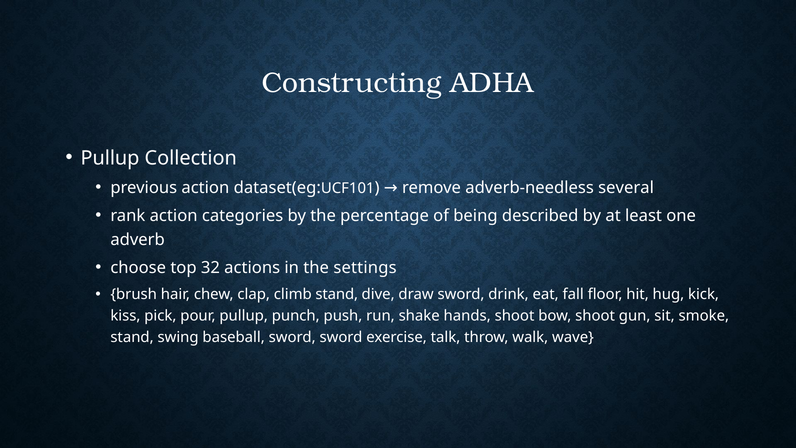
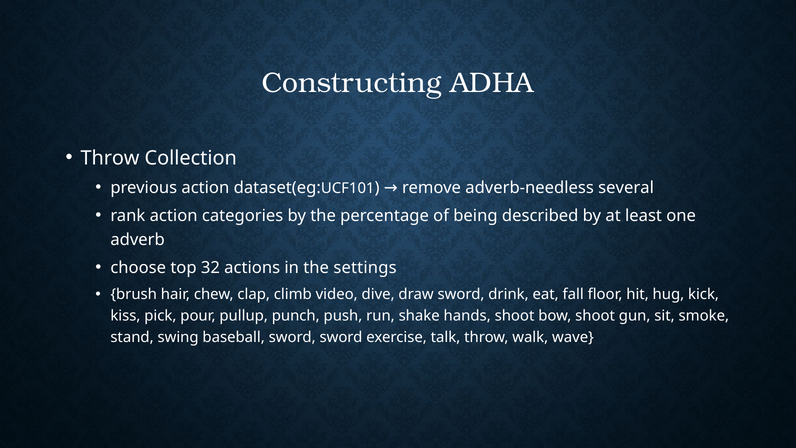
Pullup at (110, 158): Pullup -> Throw
climb stand: stand -> video
